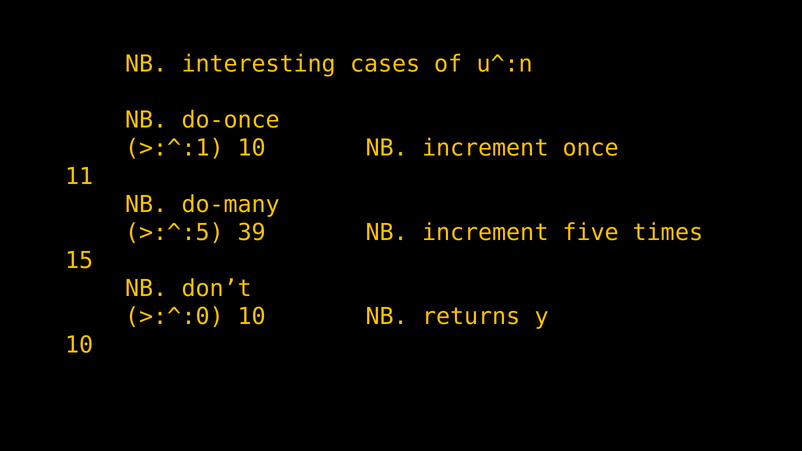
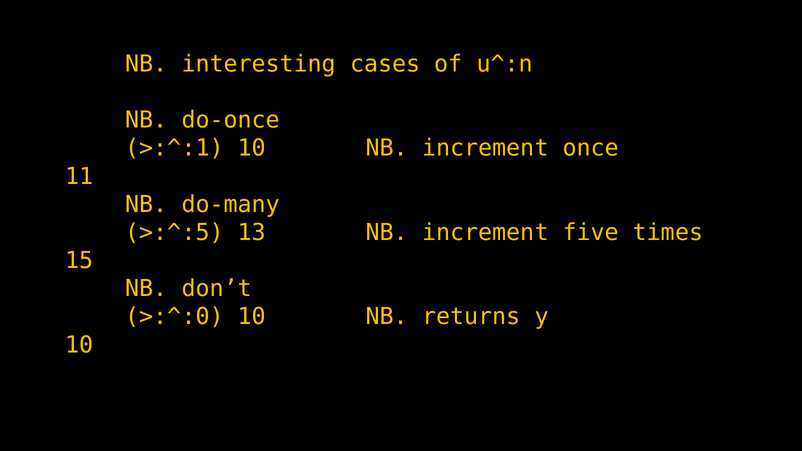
39: 39 -> 13
